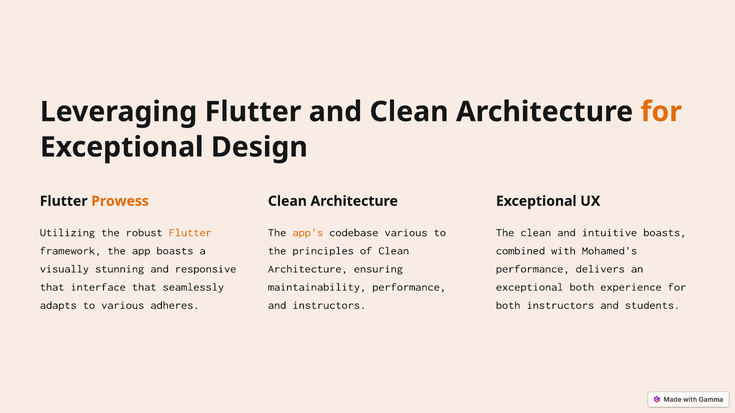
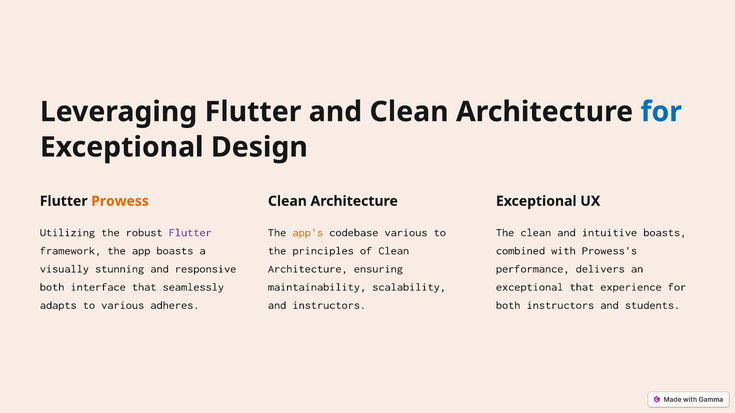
for at (661, 112) colour: orange -> blue
Flutter at (190, 233) colour: orange -> purple
Mohamed's: Mohamed's -> Prowess's
that at (52, 287): that -> both
maintainability performance: performance -> scalability
exceptional both: both -> that
